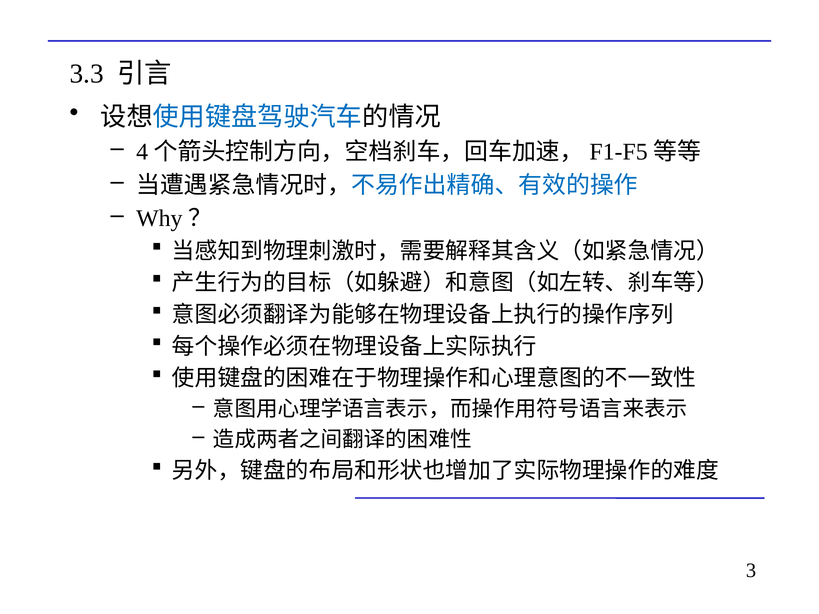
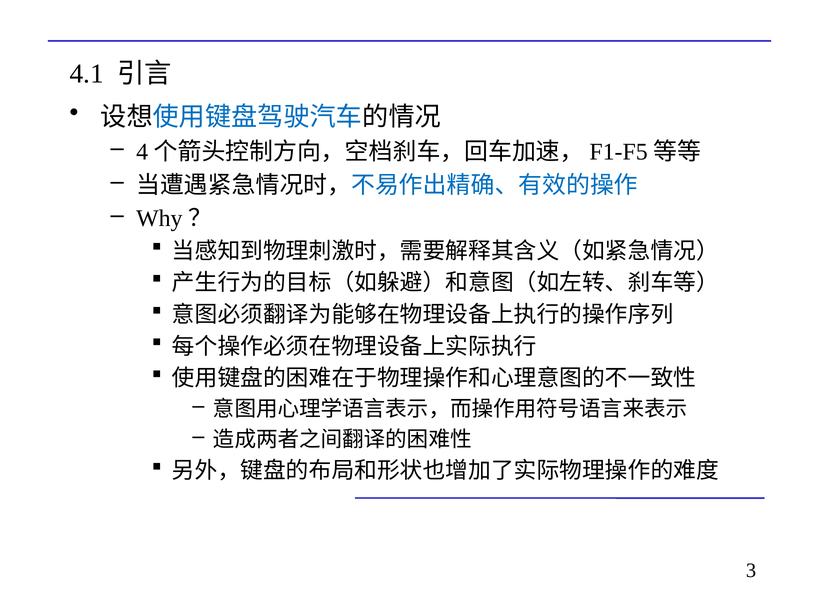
3.3: 3.3 -> 4.1
